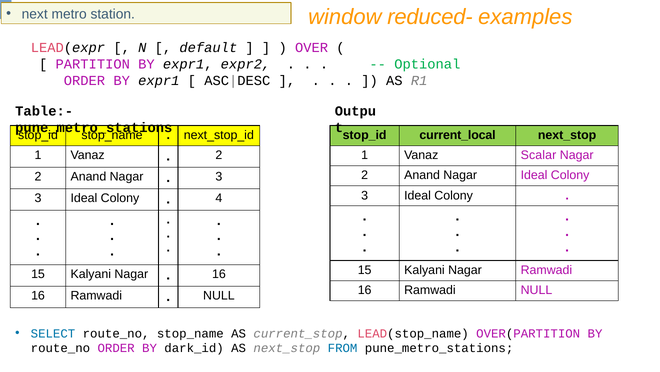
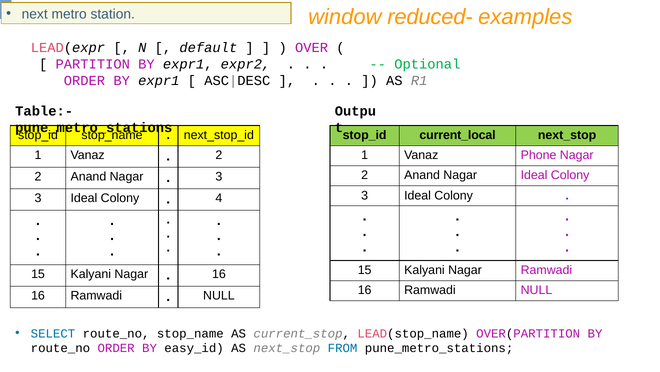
Scalar: Scalar -> Phone
dark_id: dark_id -> easy_id
